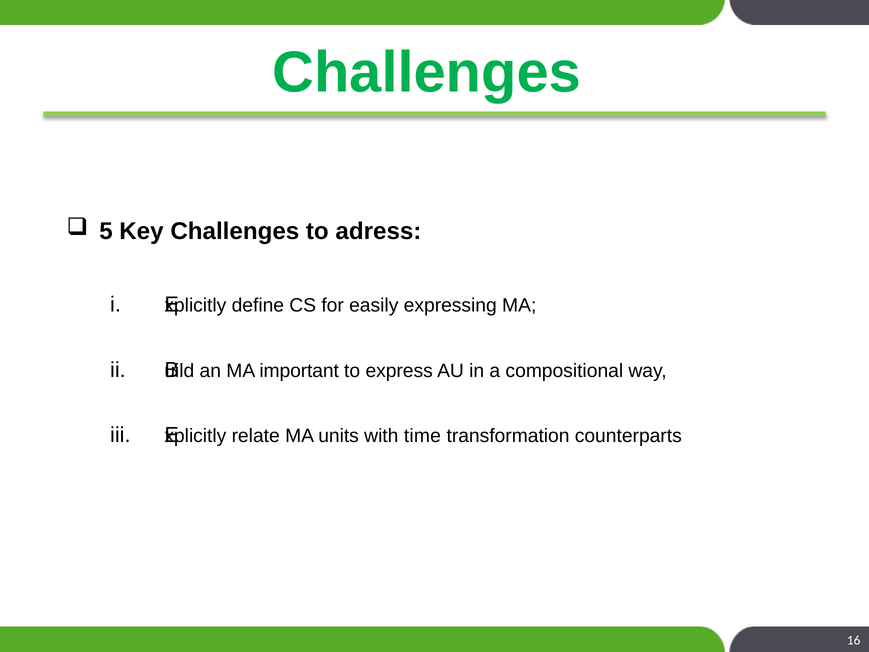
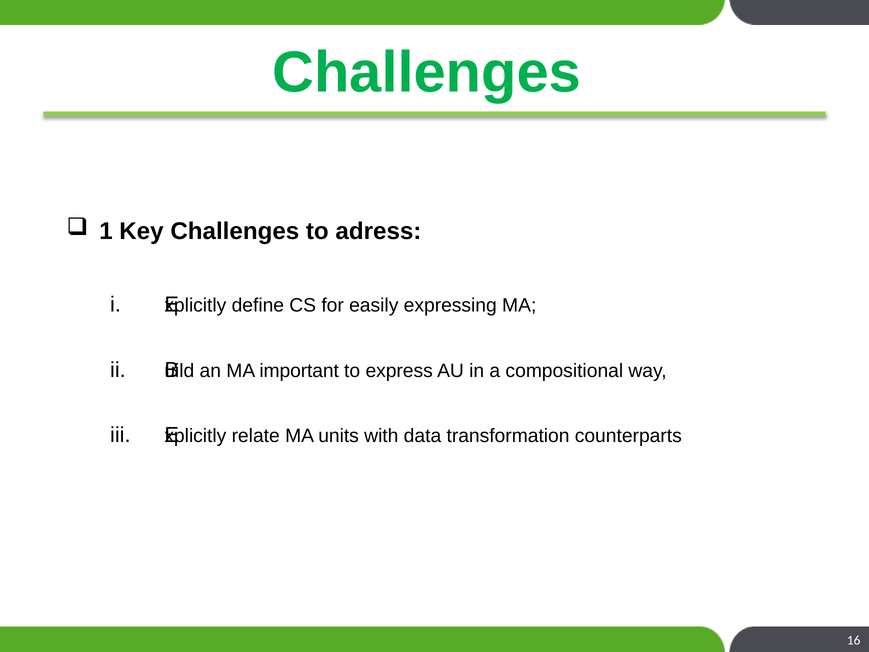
5: 5 -> 1
time: time -> data
